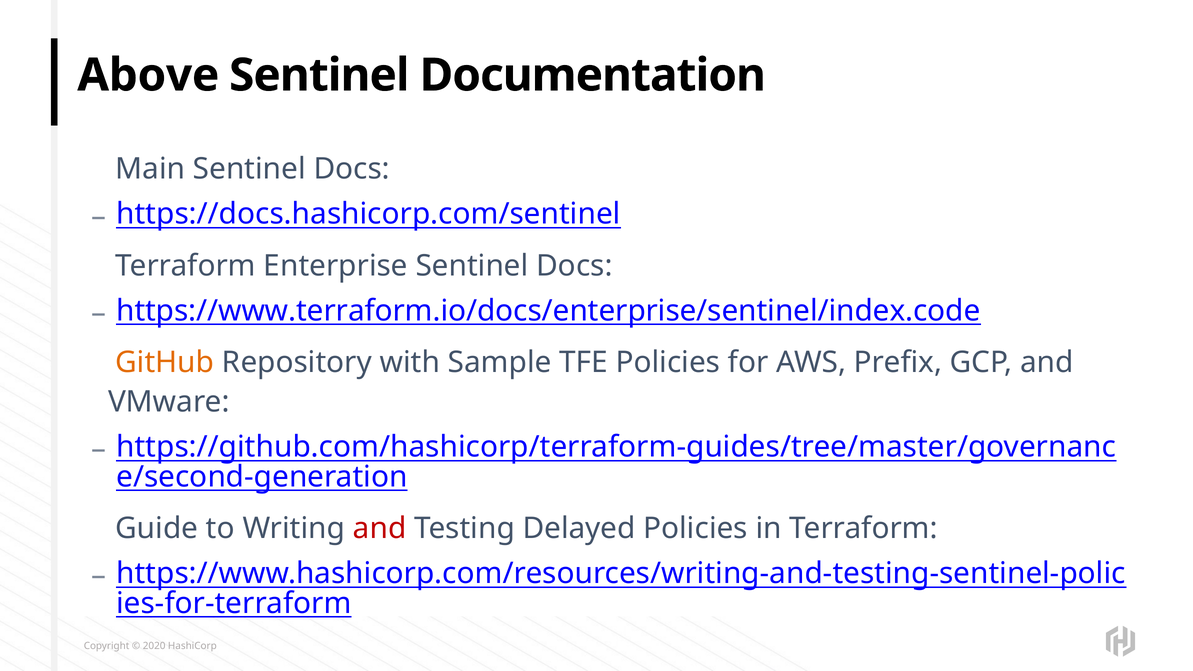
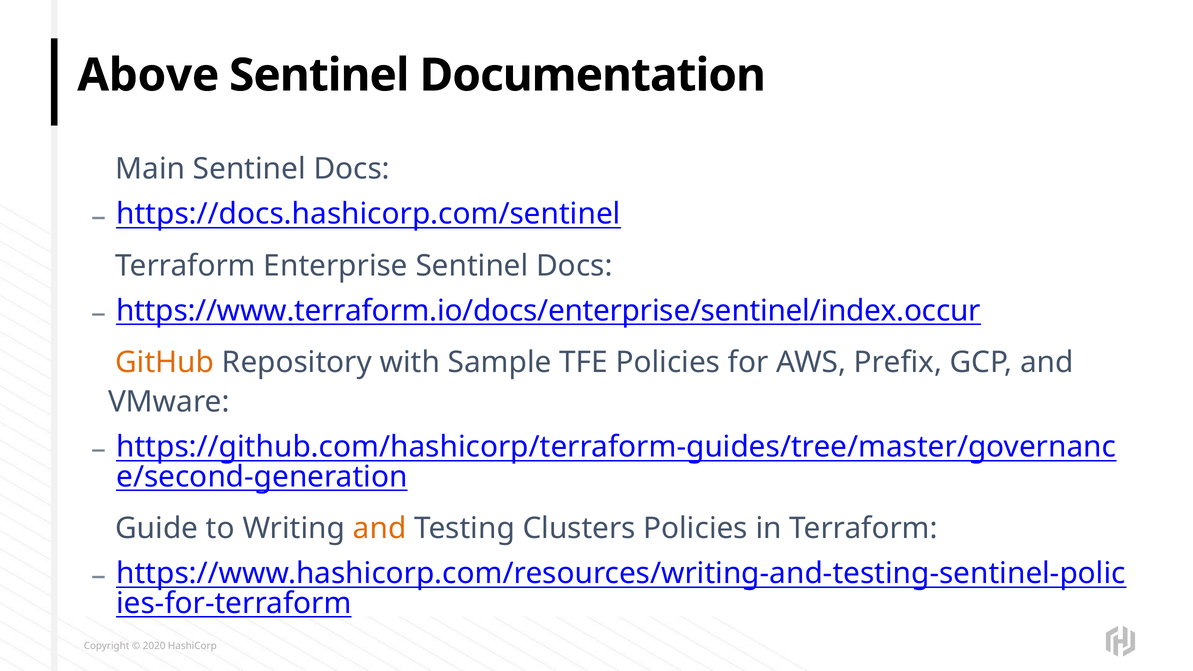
https://www.terraform.io/docs/enterprise/sentinel/index.code: https://www.terraform.io/docs/enterprise/sentinel/index.code -> https://www.terraform.io/docs/enterprise/sentinel/index.occur
and at (380, 529) colour: red -> orange
Delayed: Delayed -> Clusters
